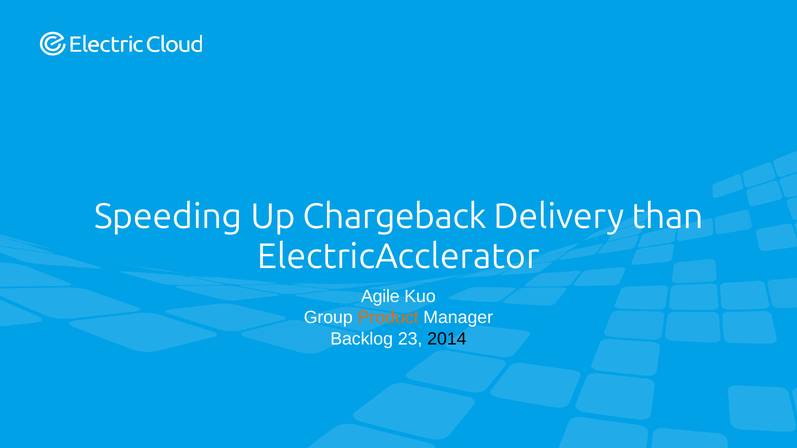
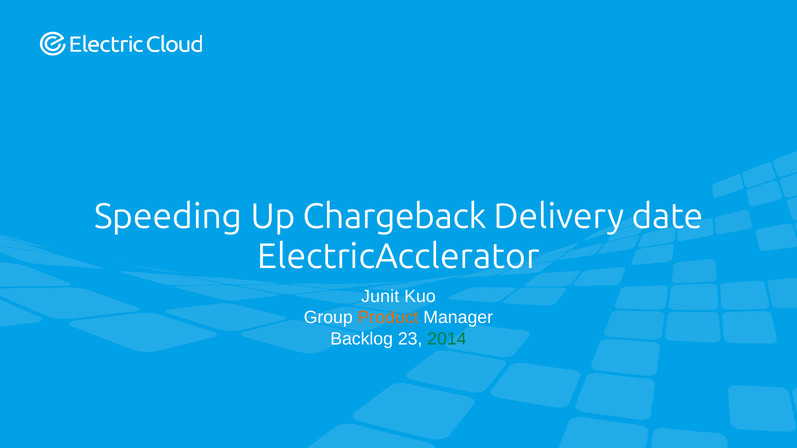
than: than -> date
Agile: Agile -> Junit
2014 colour: black -> green
